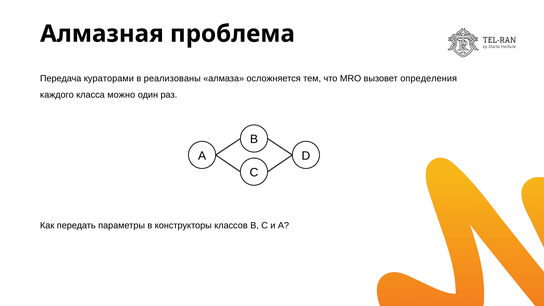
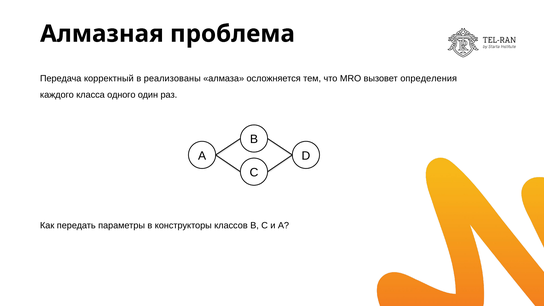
кураторами: кураторами -> корректный
можно: можно -> одного
